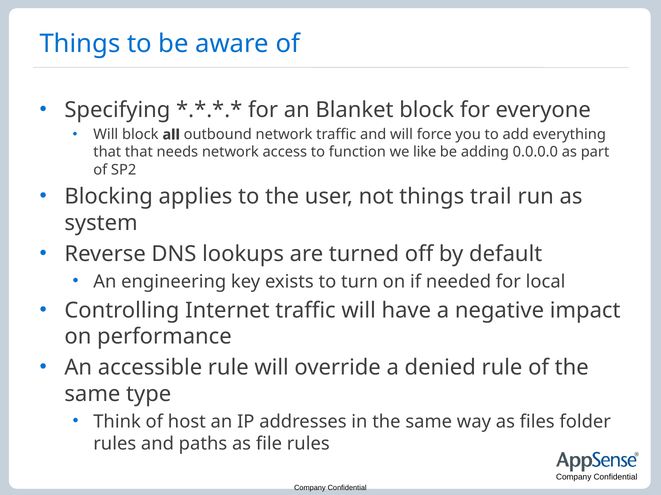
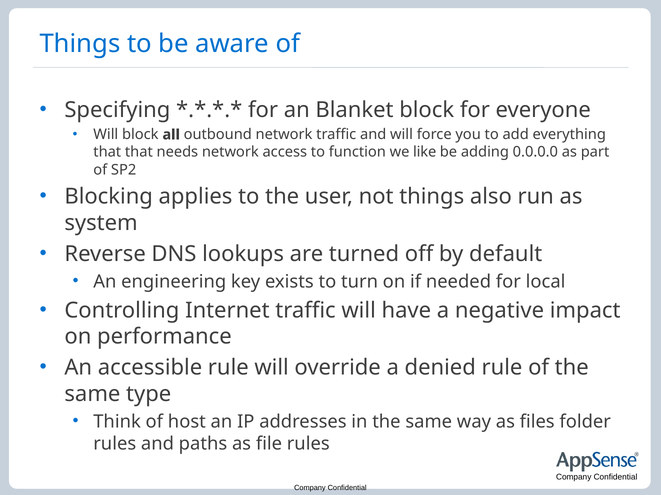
trail: trail -> also
